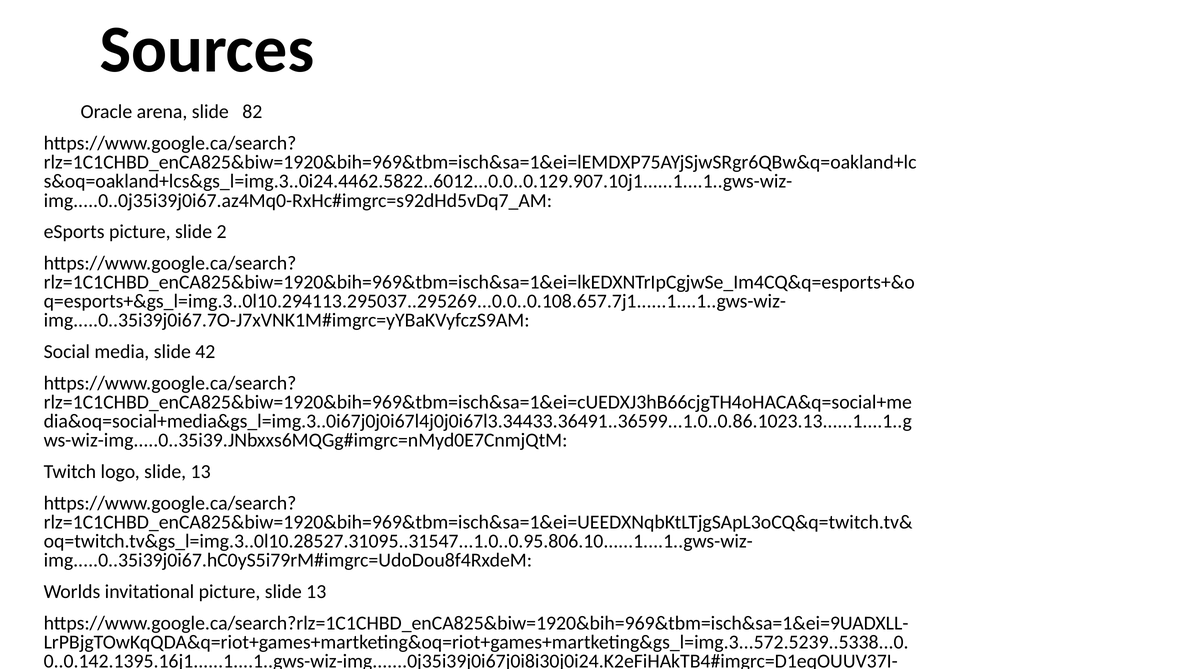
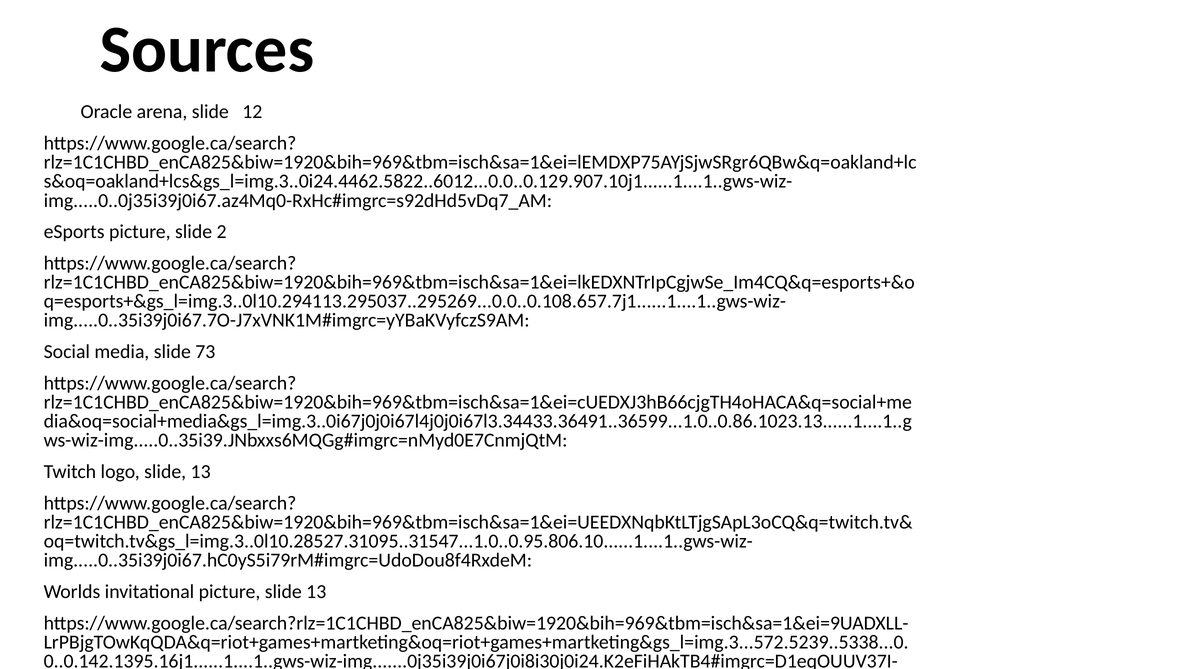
82: 82 -> 12
42: 42 -> 73
